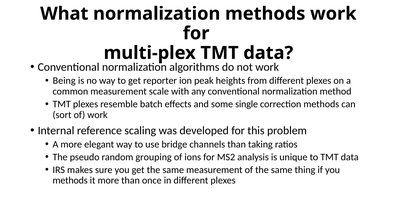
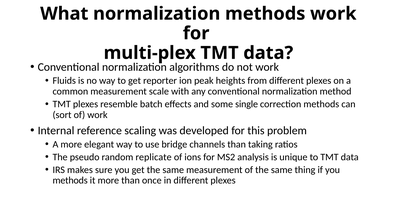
Being: Being -> Fluids
grouping: grouping -> replicate
